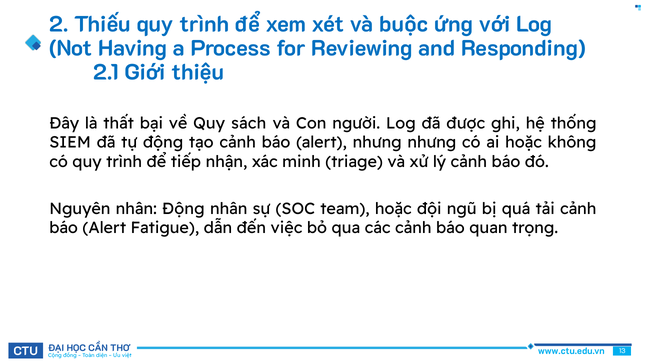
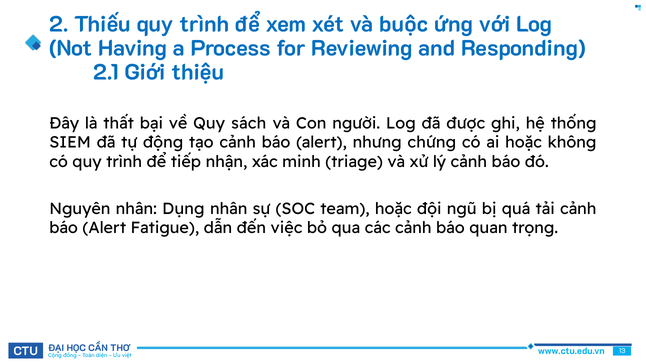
nhưng nhưng: nhưng -> chứng
nhân Động: Động -> Dụng
